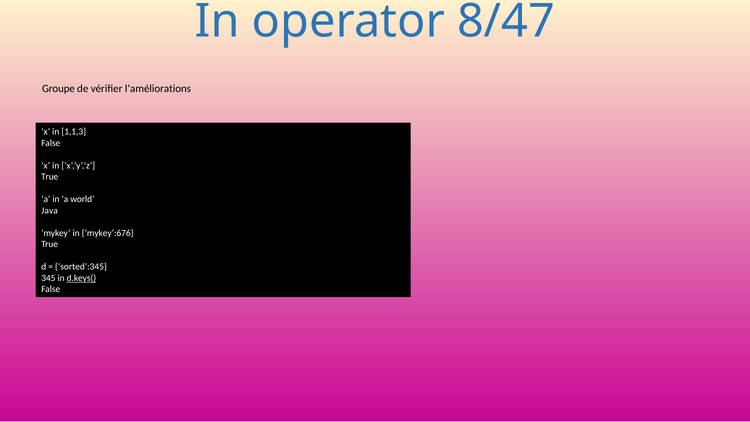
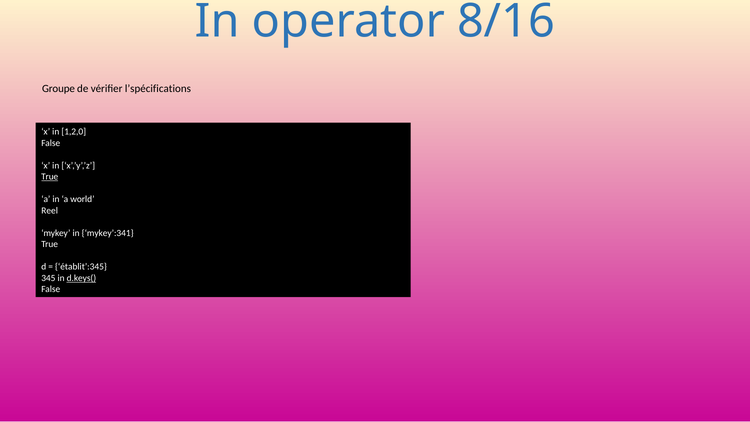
8/47: 8/47 -> 8/16
l’améliorations: l’améliorations -> l’spécifications
1,1,3: 1,1,3 -> 1,2,0
True at (50, 177) underline: none -> present
Java: Java -> Reel
mykey’:676: mykey’:676 -> mykey’:341
sorted’:345: sorted’:345 -> établit’:345
